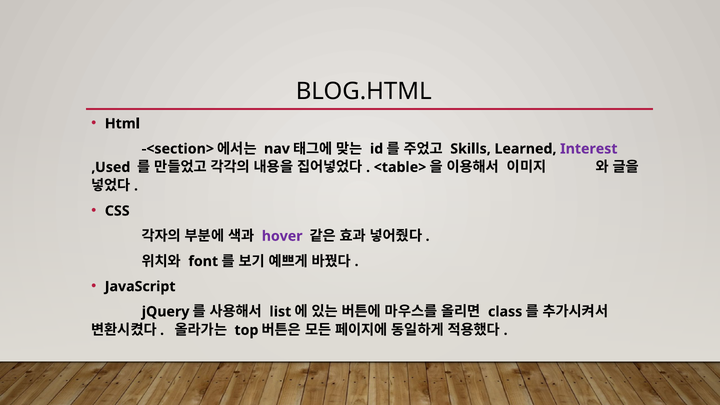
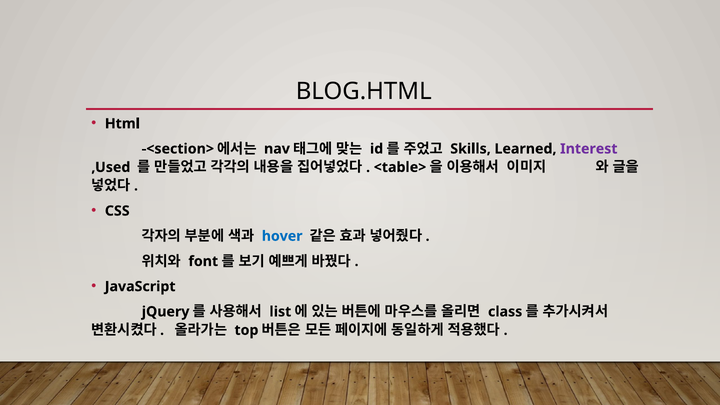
hover colour: purple -> blue
